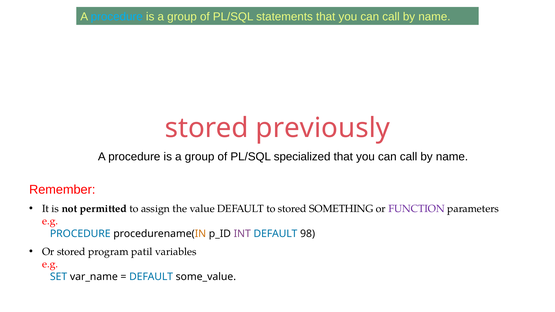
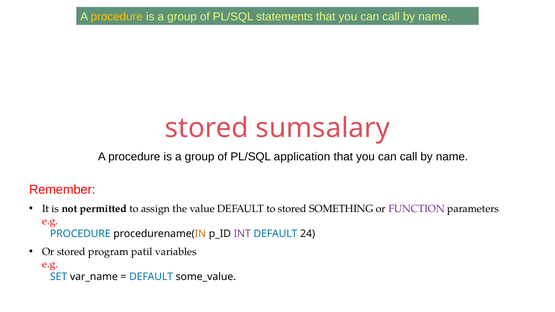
procedure at (117, 17) colour: light blue -> yellow
previously: previously -> sumsalary
specialized: specialized -> application
98: 98 -> 24
